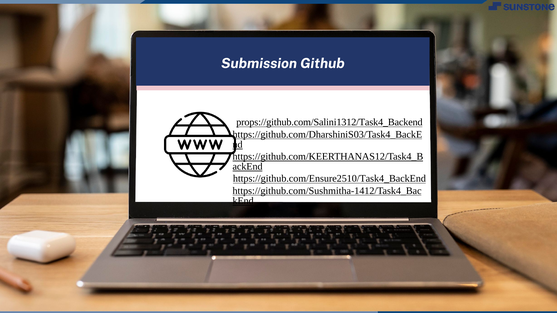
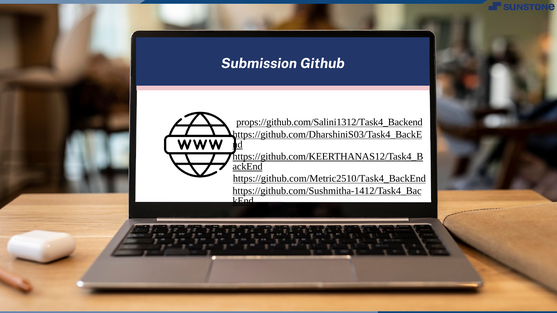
https://github.com/Ensure2510/Task4_BackEnd: https://github.com/Ensure2510/Task4_BackEnd -> https://github.com/Metric2510/Task4_BackEnd
